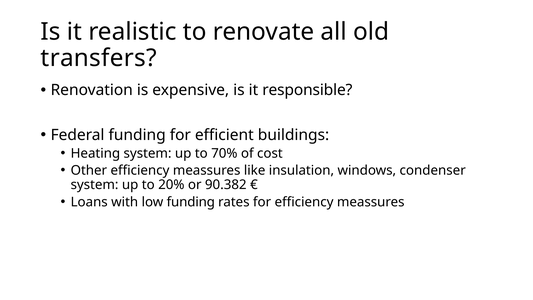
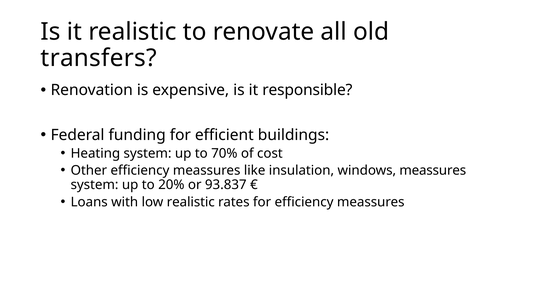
windows condenser: condenser -> meassures
90.382: 90.382 -> 93.837
low funding: funding -> realistic
